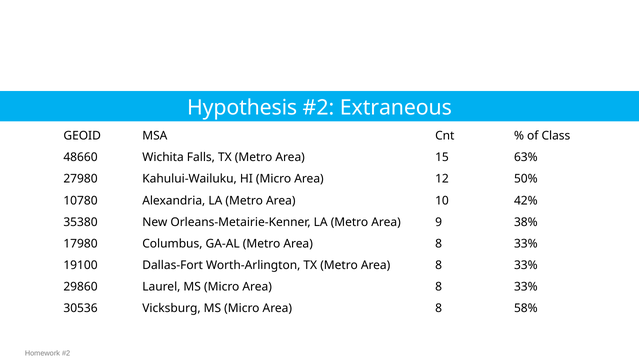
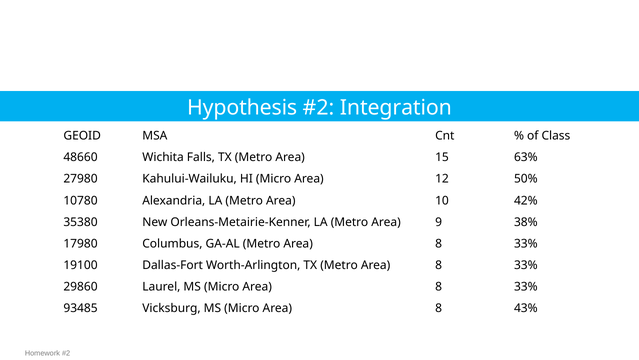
Extraneous: Extraneous -> Integration
30536: 30536 -> 93485
58%: 58% -> 43%
